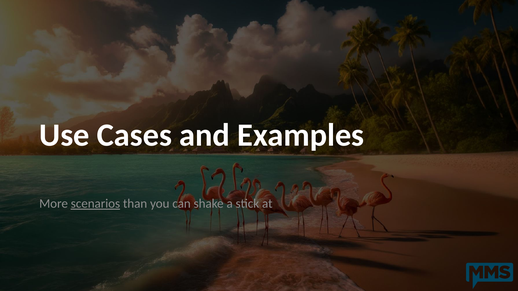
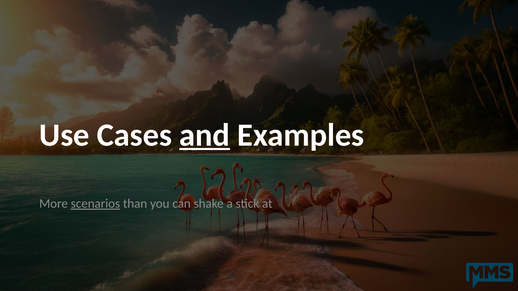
and underline: none -> present
